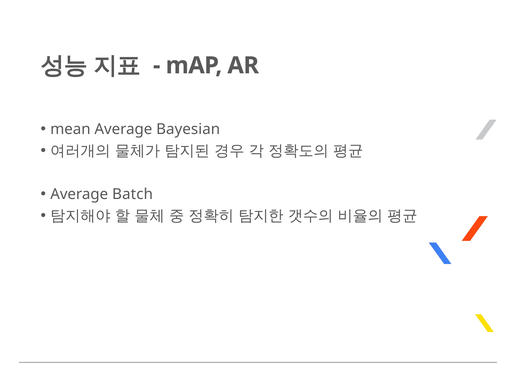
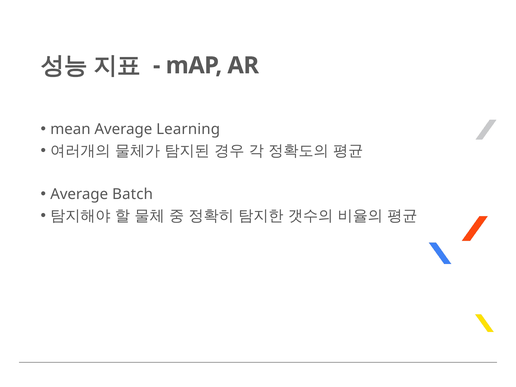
Bayesian: Bayesian -> Learning
